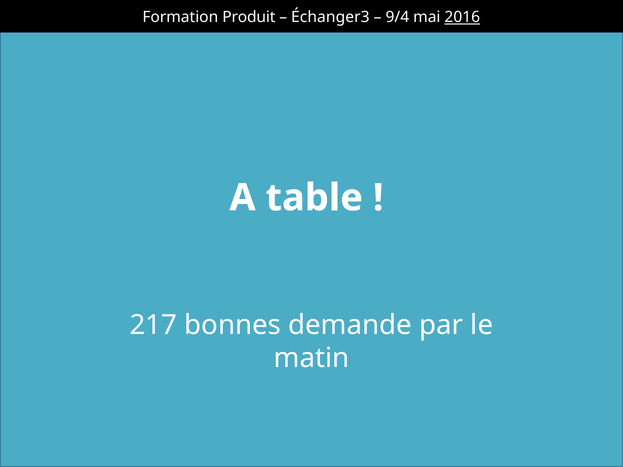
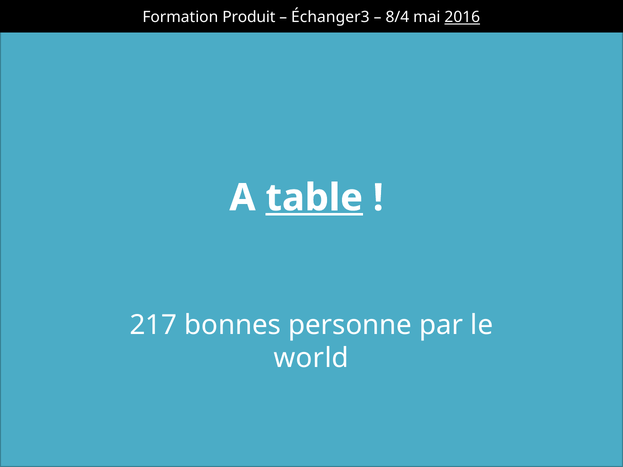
9/4: 9/4 -> 8/4
table underline: none -> present
demande: demande -> personne
matin: matin -> world
